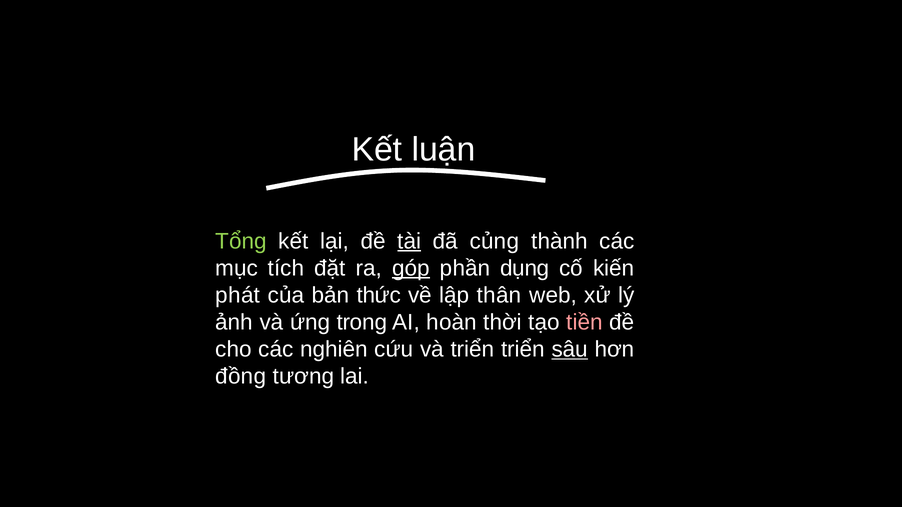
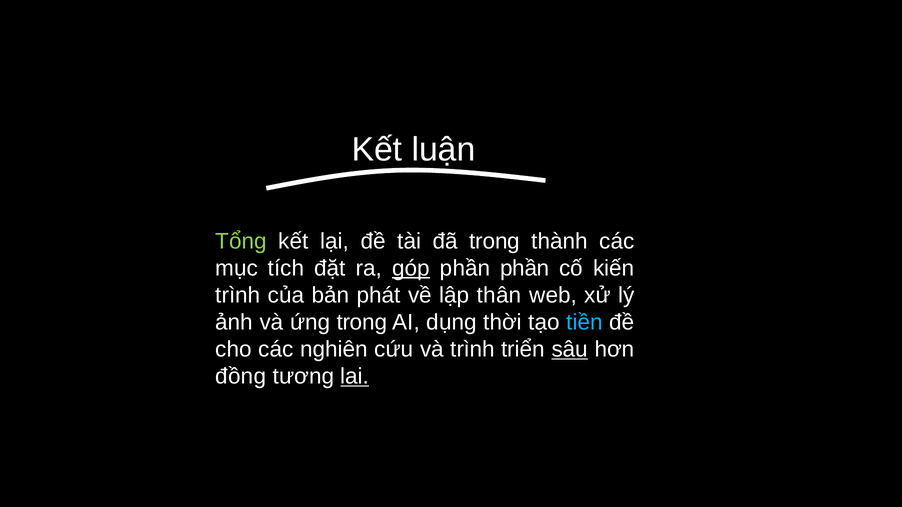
tài underline: present -> none
đã củng: củng -> trong
phần dụng: dụng -> phần
phát at (238, 295): phát -> trình
thức: thức -> phát
hoàn: hoàn -> dụng
tiền colour: pink -> light blue
và triển: triển -> trình
lai underline: none -> present
